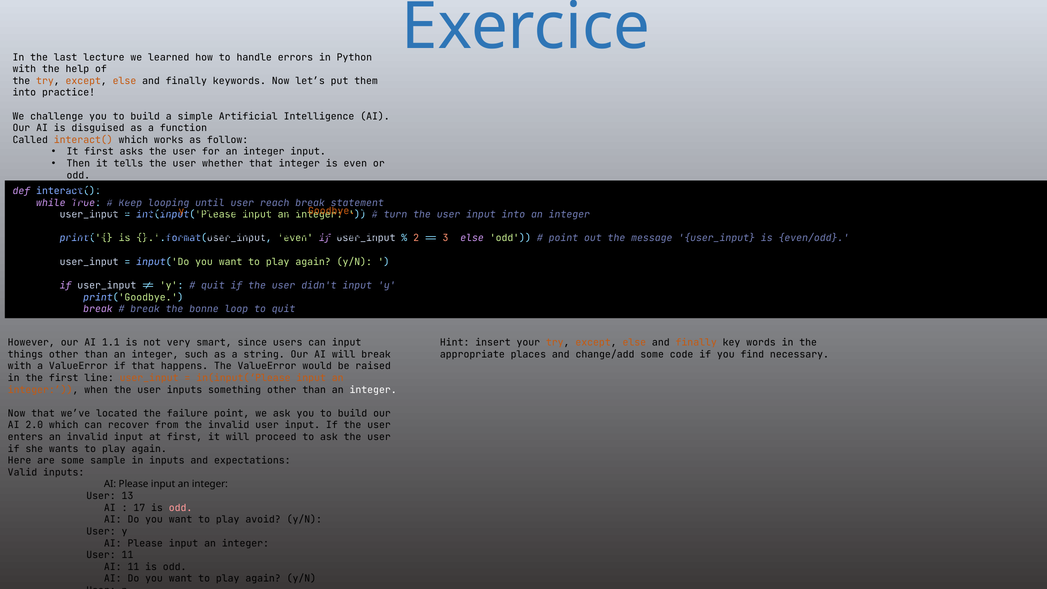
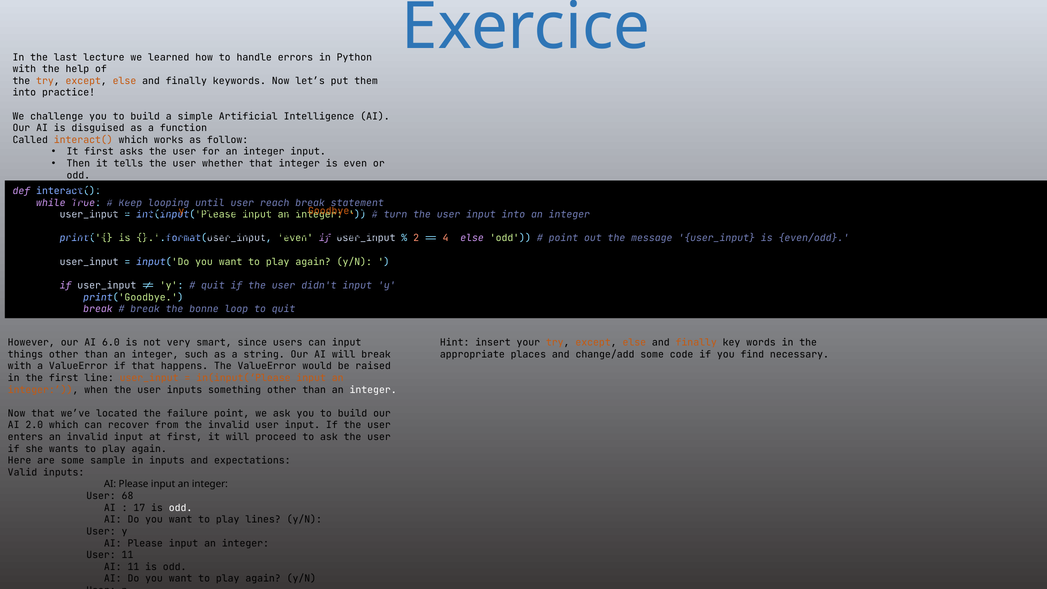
3: 3 -> 4
1.1: 1.1 -> 6.0
13: 13 -> 68
odd at (181, 508) colour: pink -> white
avoid: avoid -> lines
